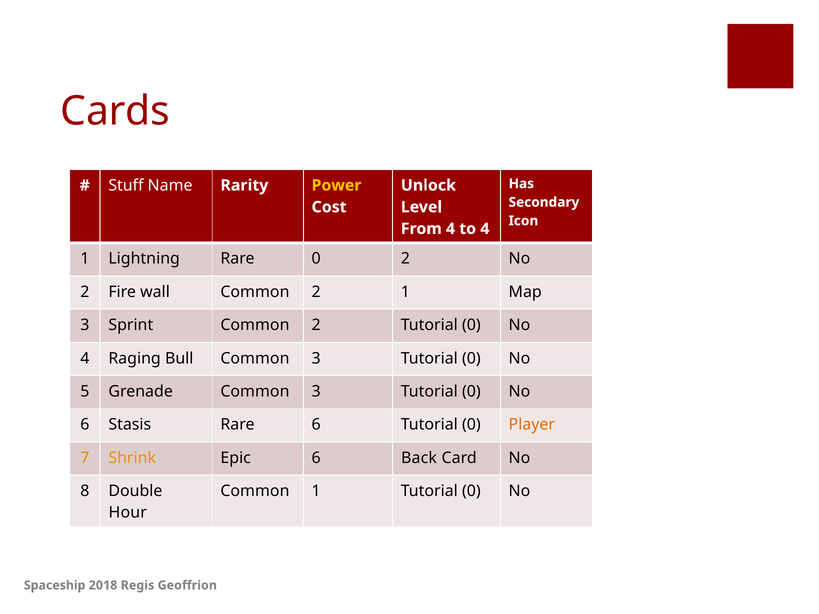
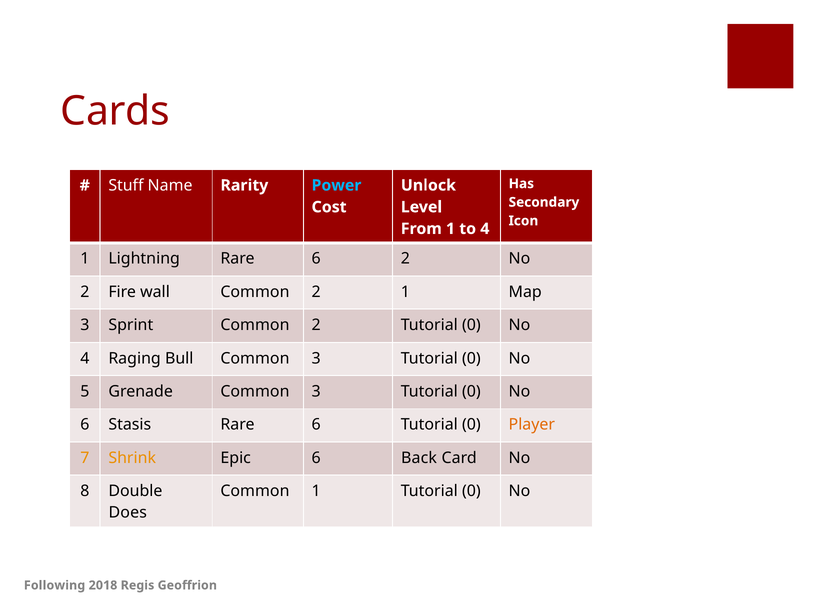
Power colour: yellow -> light blue
From 4: 4 -> 1
Lightning Rare 0: 0 -> 6
Hour: Hour -> Does
Spaceship: Spaceship -> Following
